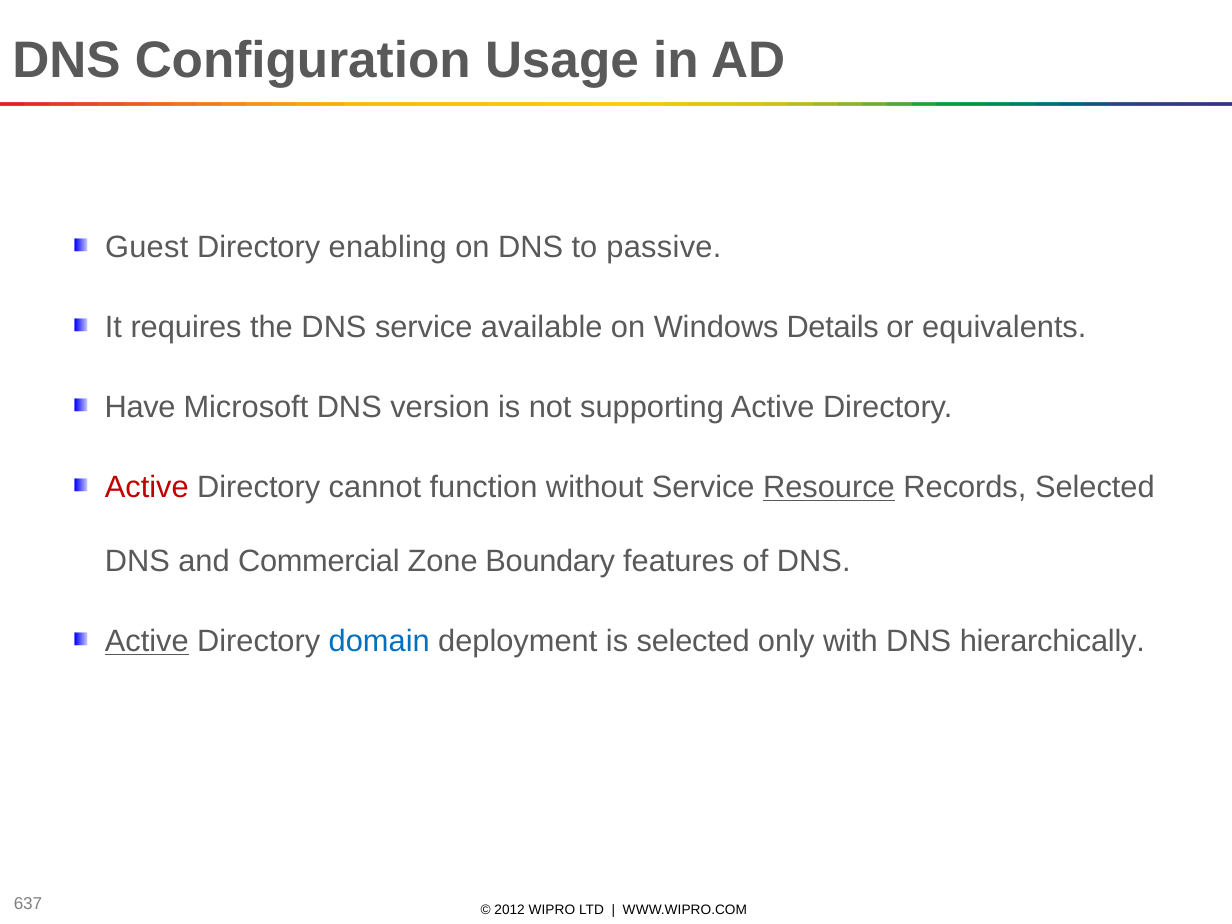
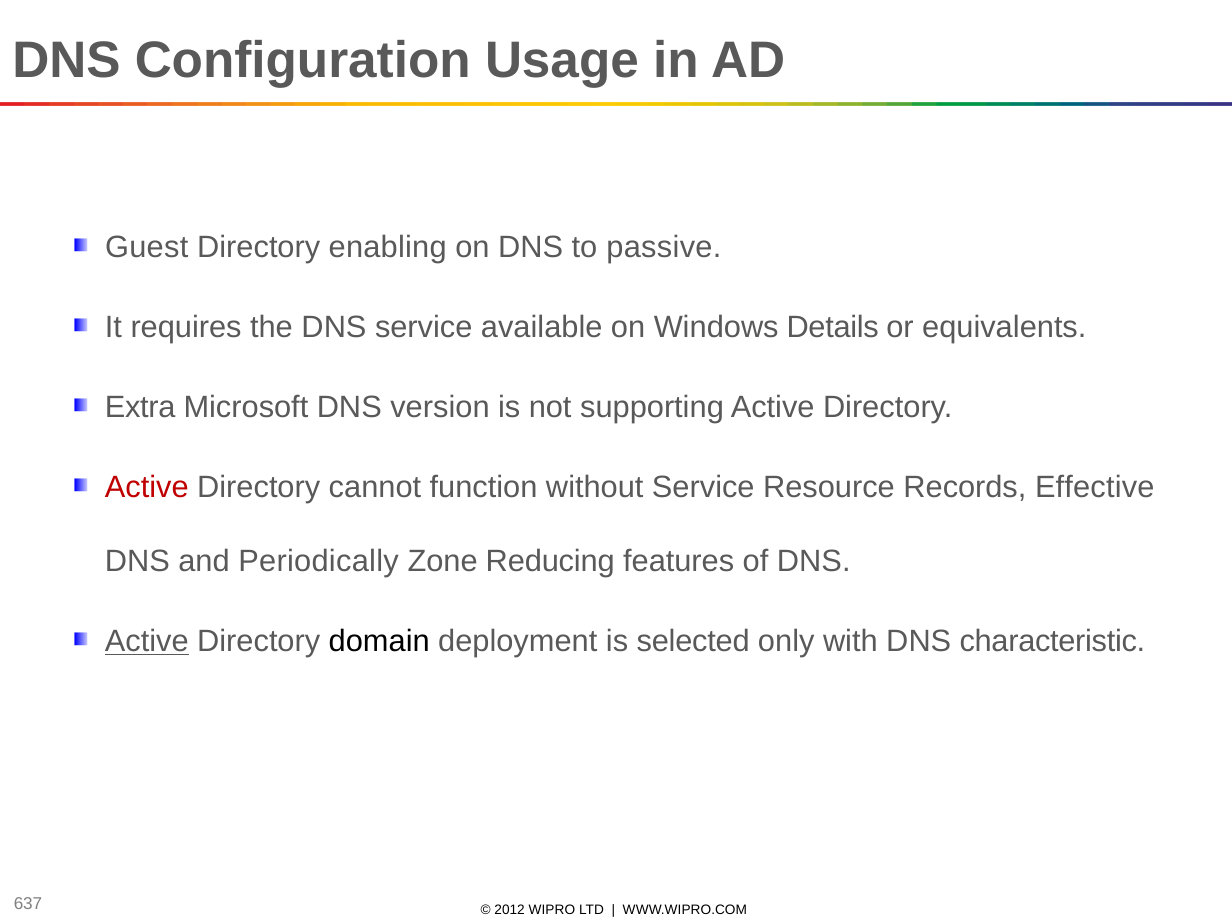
Have: Have -> Extra
Resource underline: present -> none
Records Selected: Selected -> Effective
Commercial: Commercial -> Periodically
Boundary: Boundary -> Reducing
domain colour: blue -> black
hierarchically: hierarchically -> characteristic
